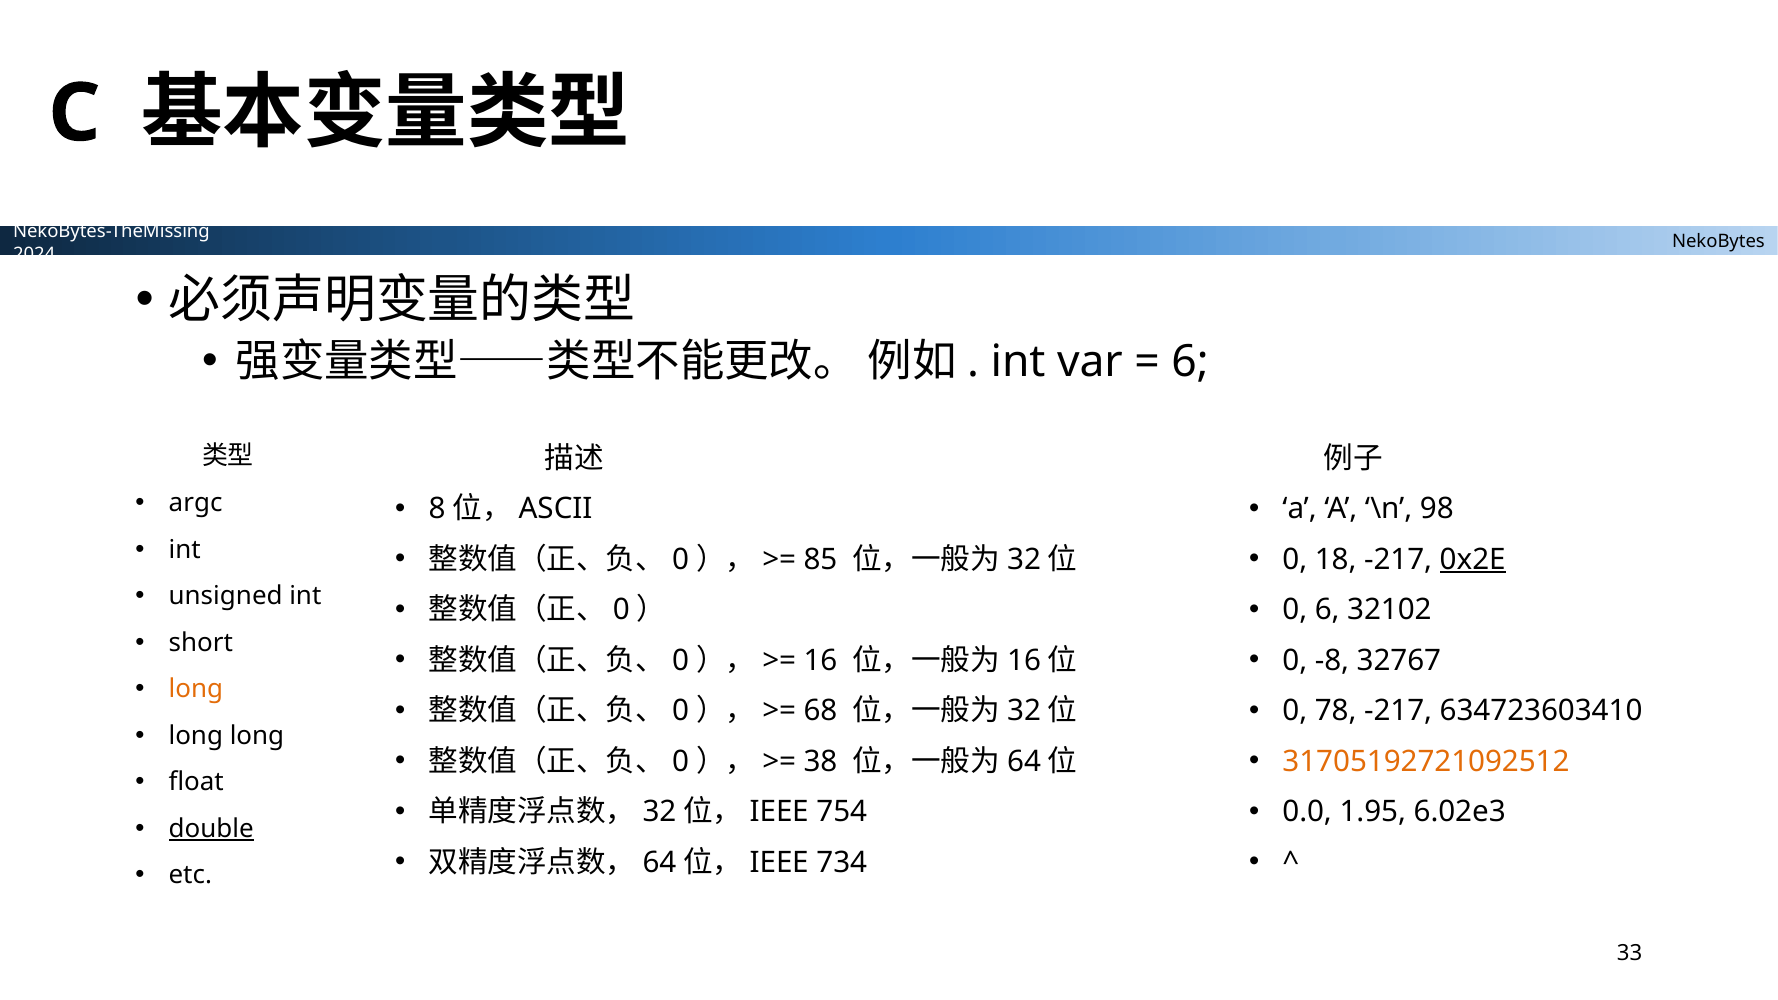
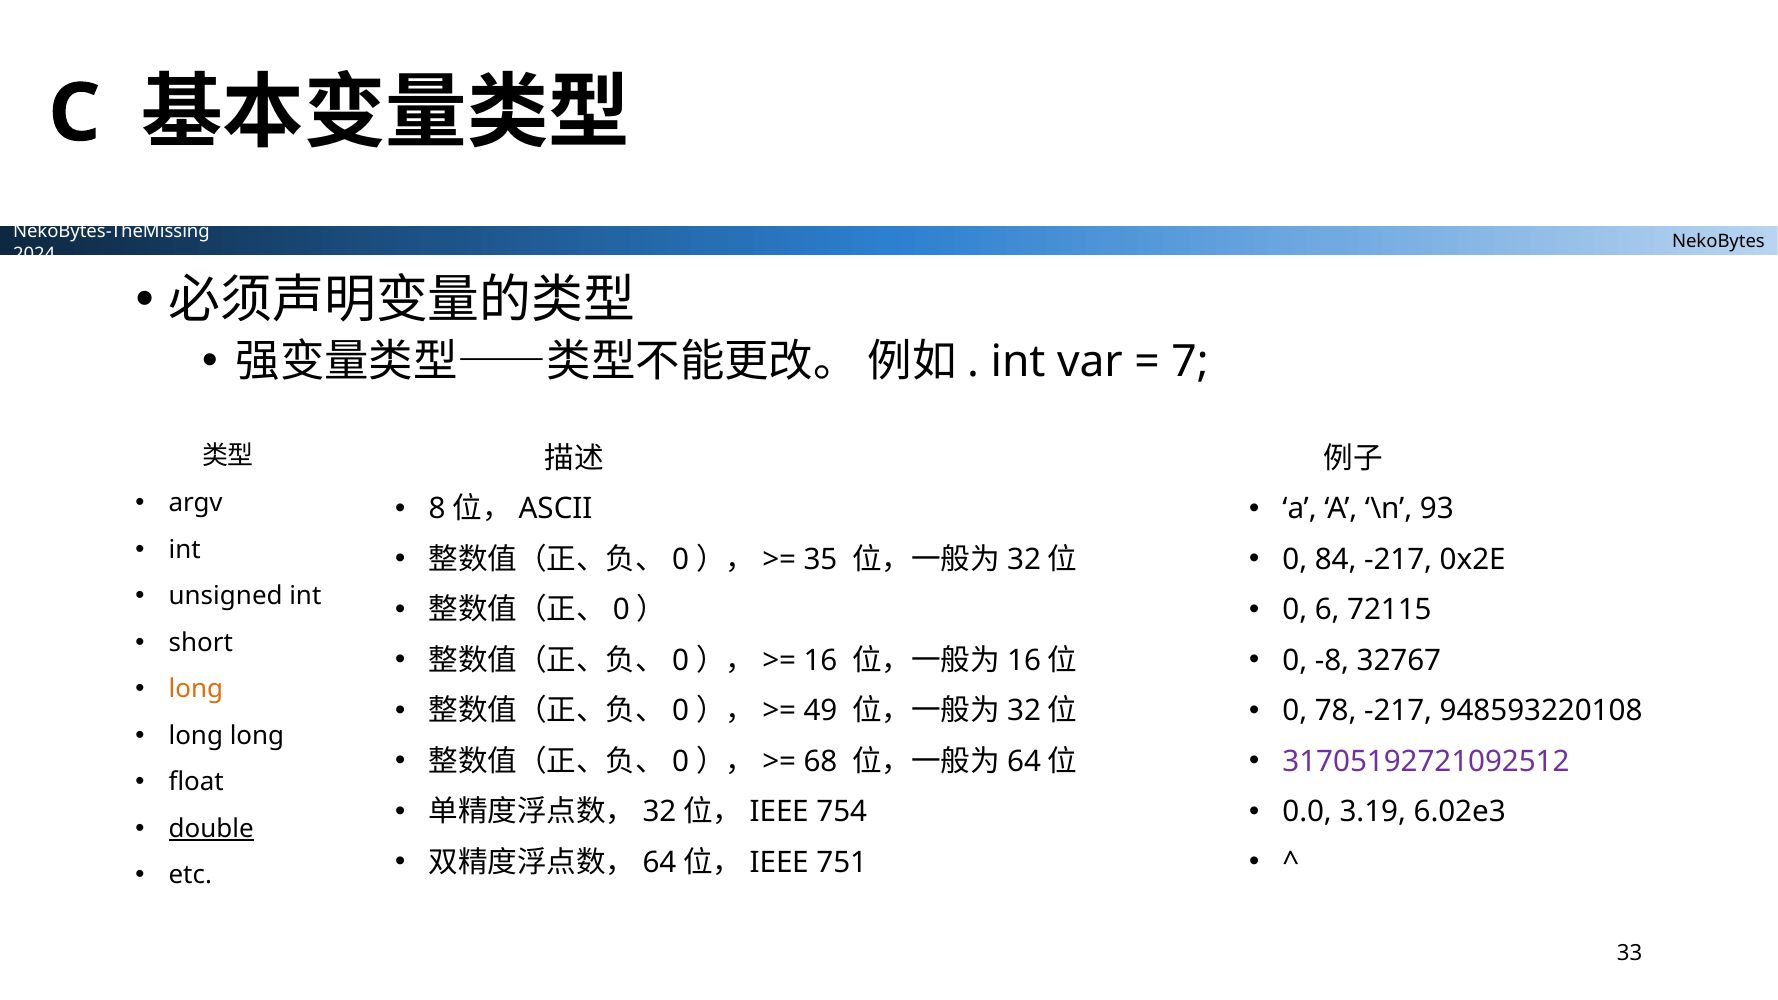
6 at (1190, 362): 6 -> 7
argc: argc -> argv
98: 98 -> 93
85: 85 -> 35
18: 18 -> 84
0x2E underline: present -> none
32102: 32102 -> 72115
68: 68 -> 49
634723603410: 634723603410 -> 948593220108
38: 38 -> 68
31705192721092512 colour: orange -> purple
1.95: 1.95 -> 3.19
734: 734 -> 751
